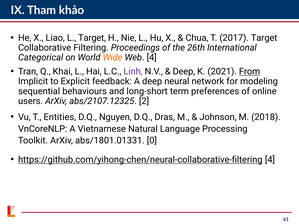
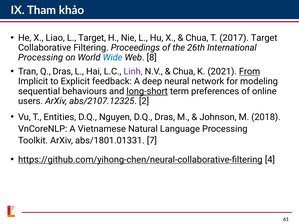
Categorical at (41, 58): Categorical -> Processing
Wide colour: orange -> blue
Web 4: 4 -> 8
Q Khai: Khai -> Dras
Deep at (184, 72): Deep -> Chua
long-short underline: none -> present
0: 0 -> 7
